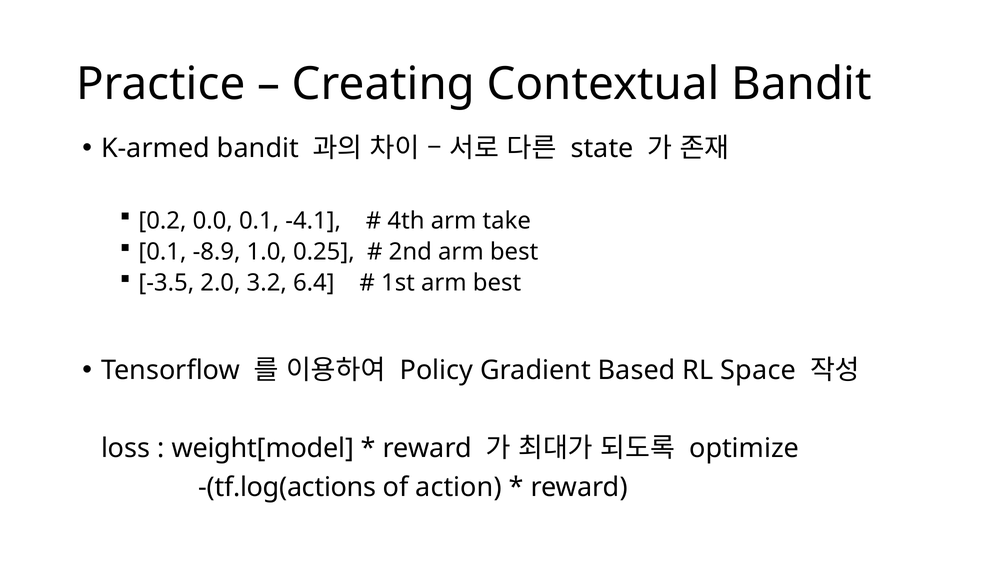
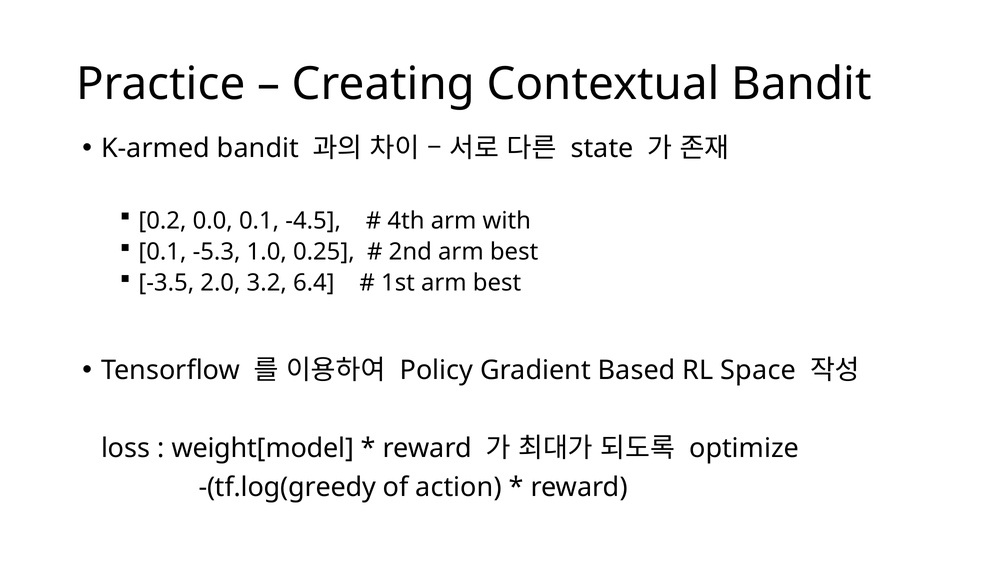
-4.1: -4.1 -> -4.5
take: take -> with
-8.9: -8.9 -> -5.3
-(tf.log(actions: -(tf.log(actions -> -(tf.log(greedy
